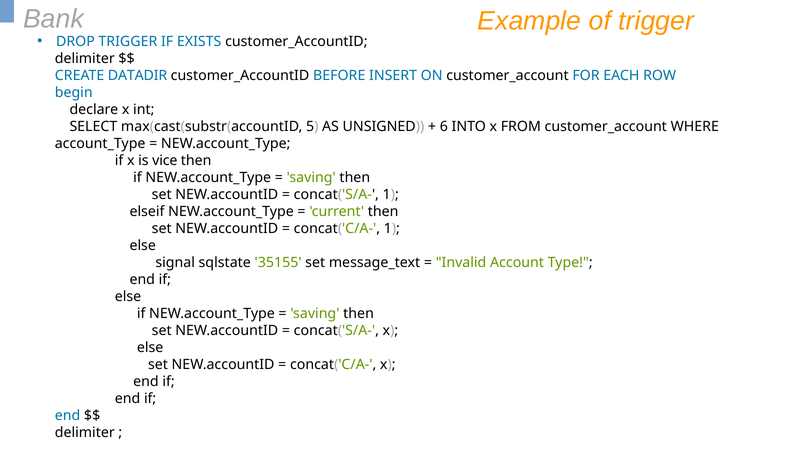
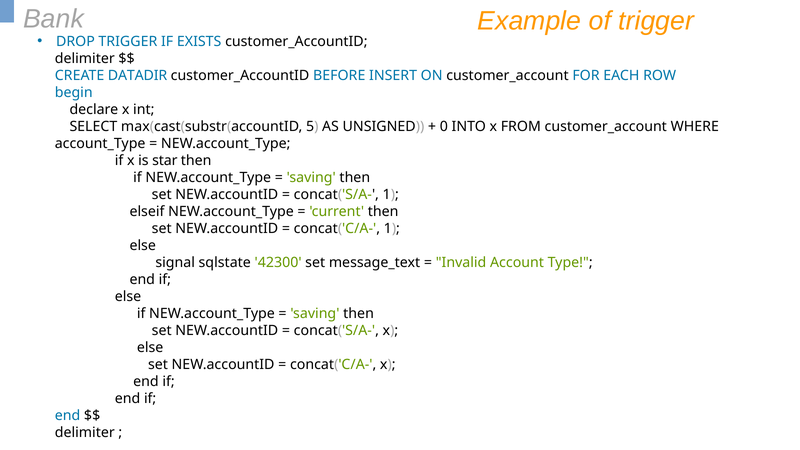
6: 6 -> 0
vice: vice -> star
35155: 35155 -> 42300
